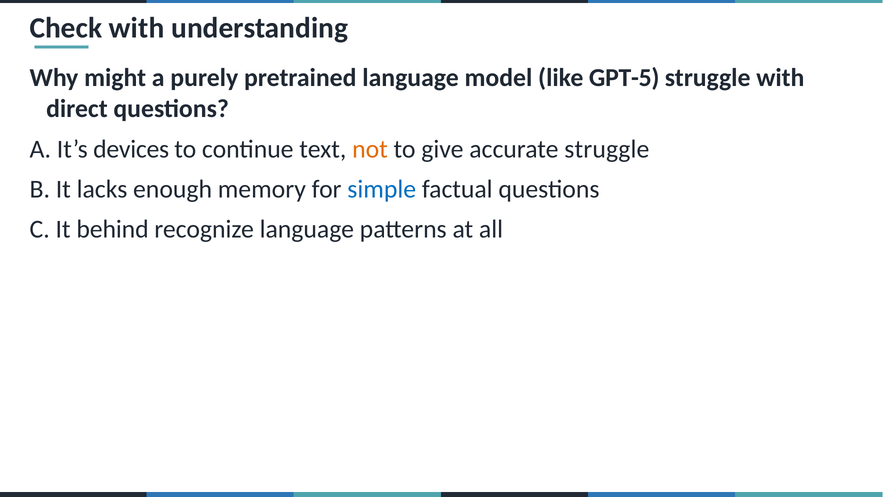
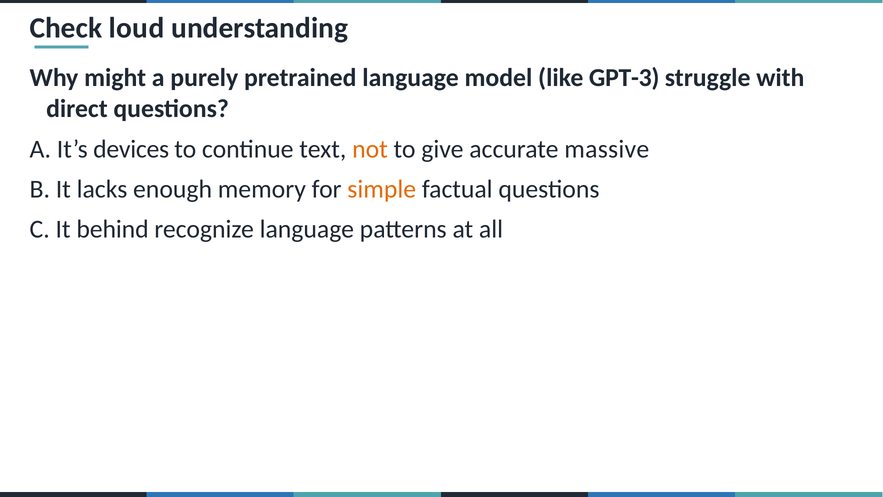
Check with: with -> loud
GPT-5: GPT-5 -> GPT-3
accurate struggle: struggle -> massive
simple colour: blue -> orange
